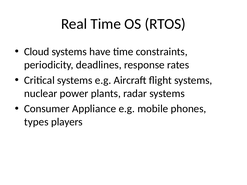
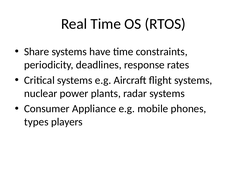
Cloud: Cloud -> Share
